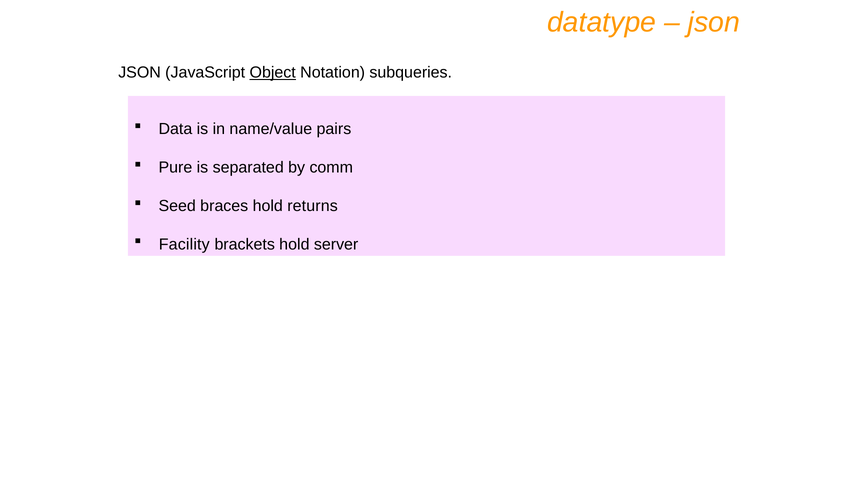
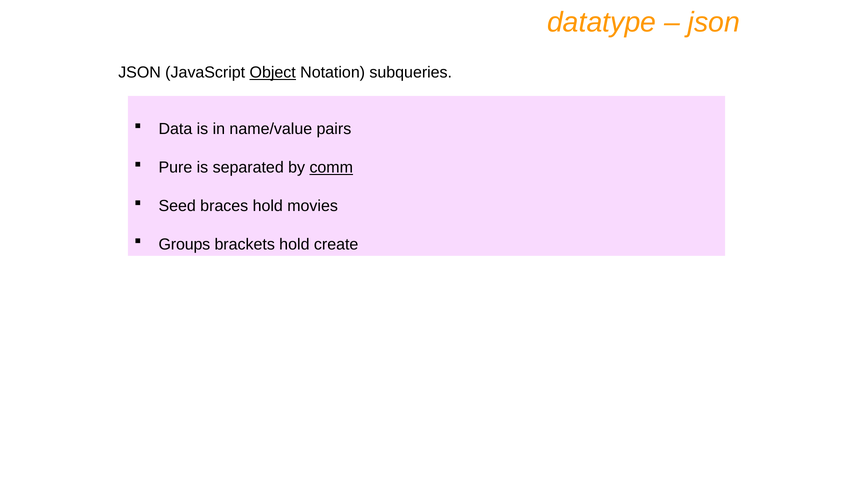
comm underline: none -> present
returns: returns -> movies
Facility: Facility -> Groups
server: server -> create
